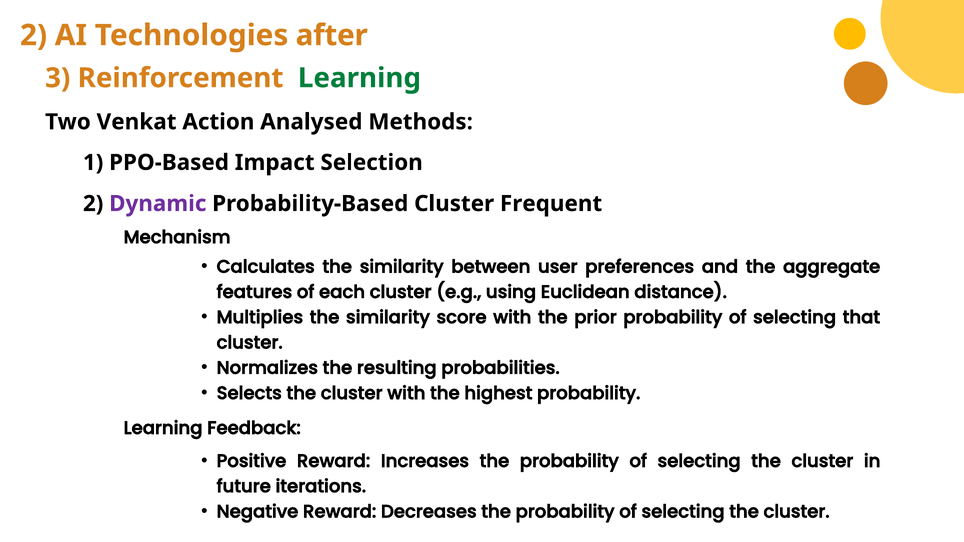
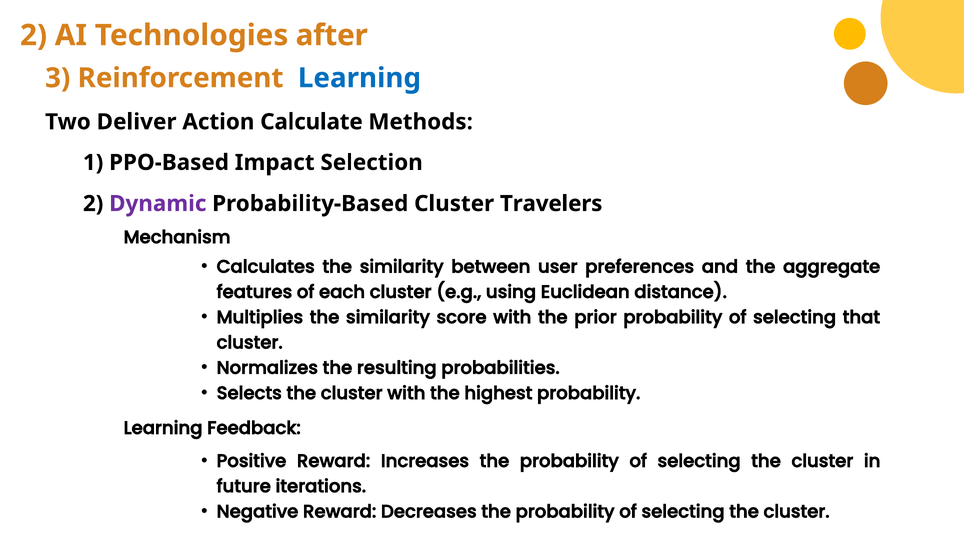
Learning at (359, 78) colour: green -> blue
Venkat: Venkat -> Deliver
Analysed: Analysed -> Calculate
Frequent: Frequent -> Travelers
